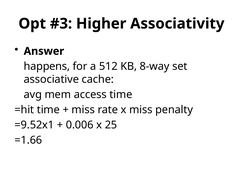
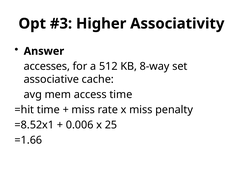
happens: happens -> accesses
=9.52x1: =9.52x1 -> =8.52x1
